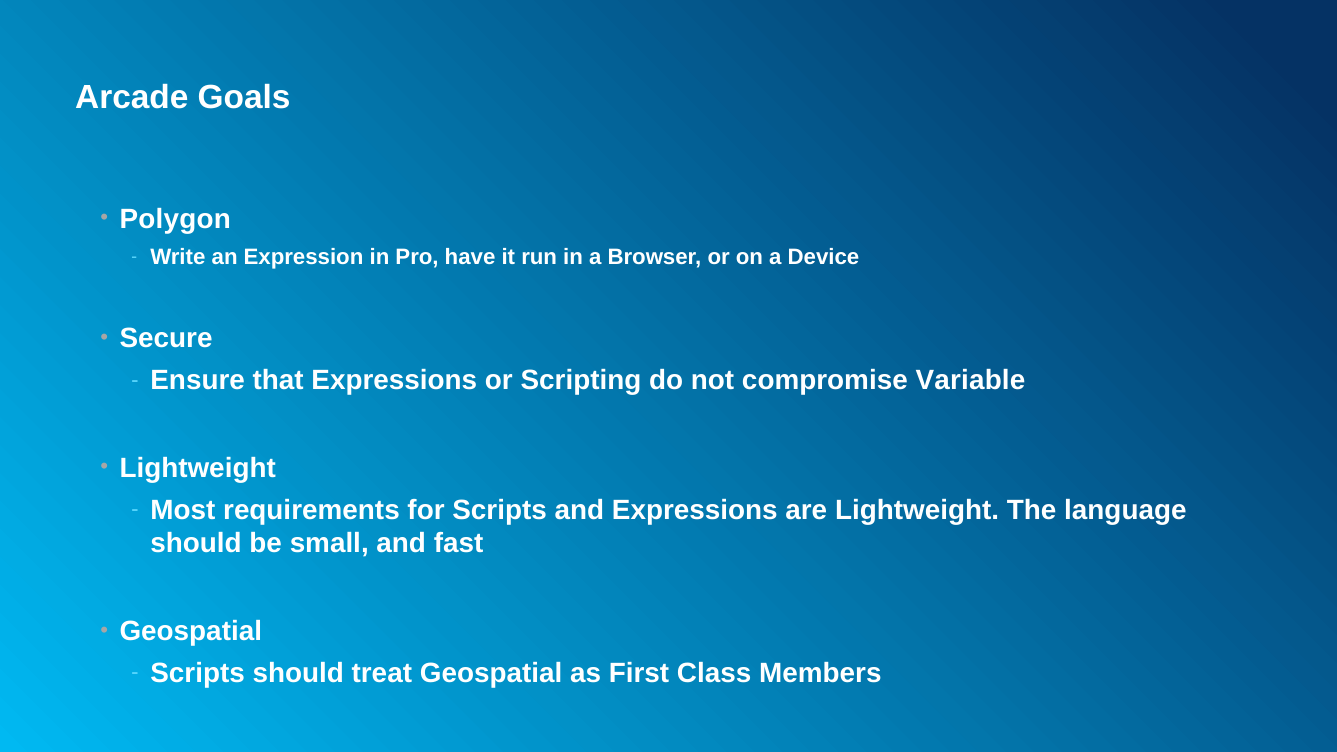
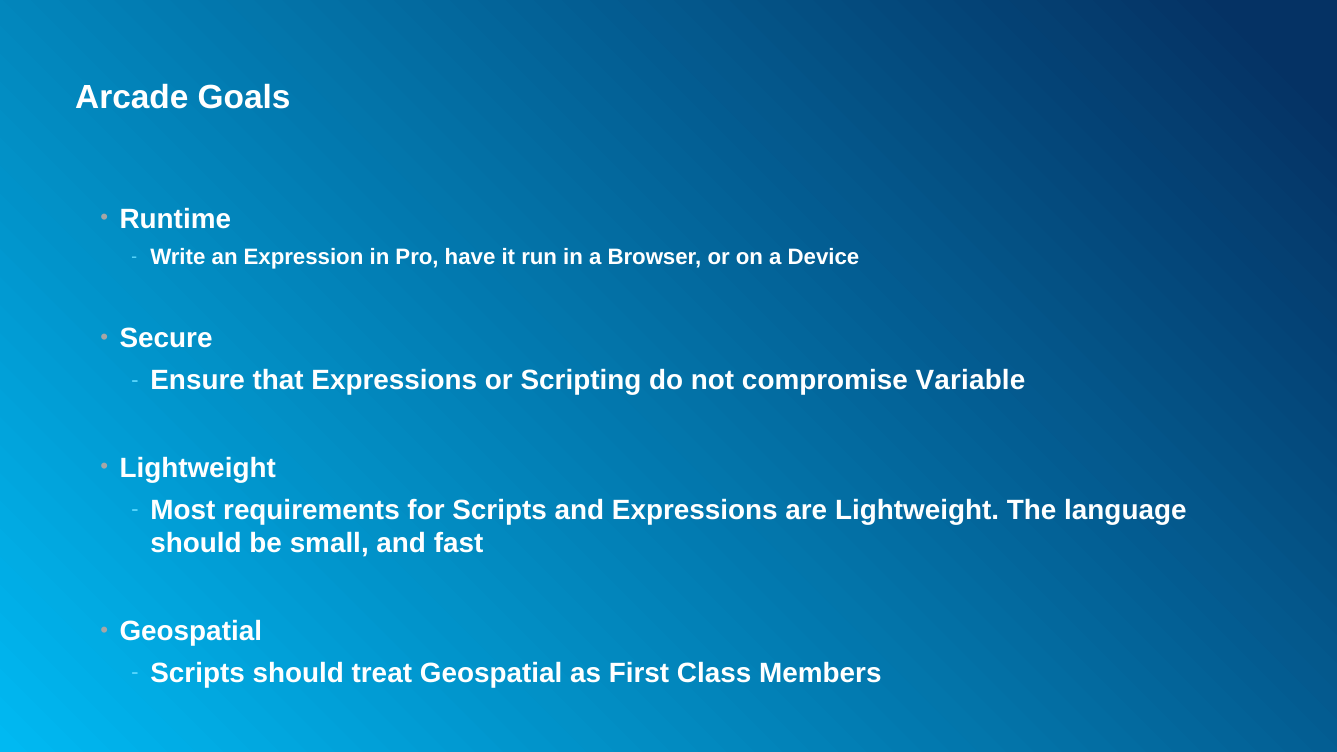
Polygon: Polygon -> Runtime
